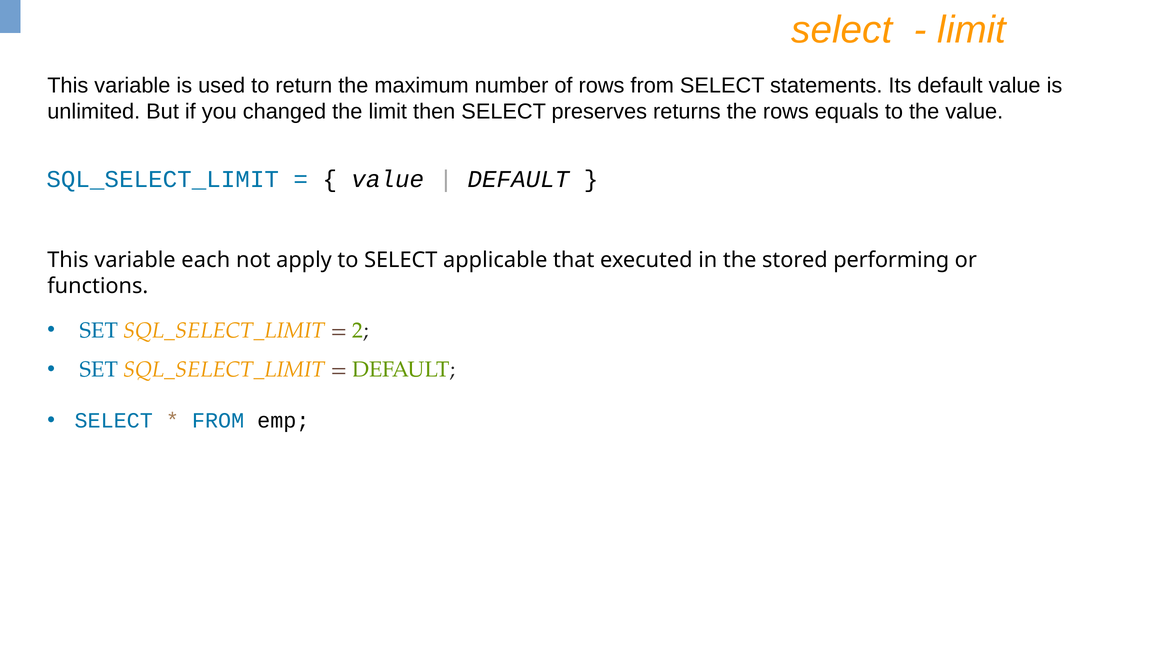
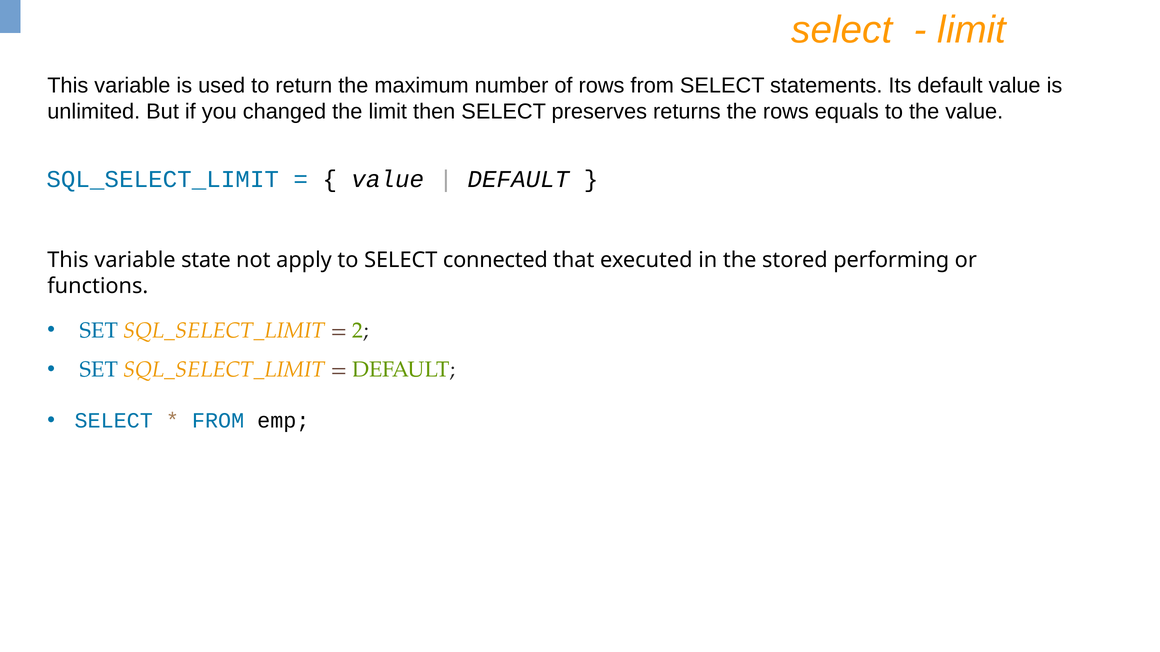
each: each -> state
applicable: applicable -> connected
